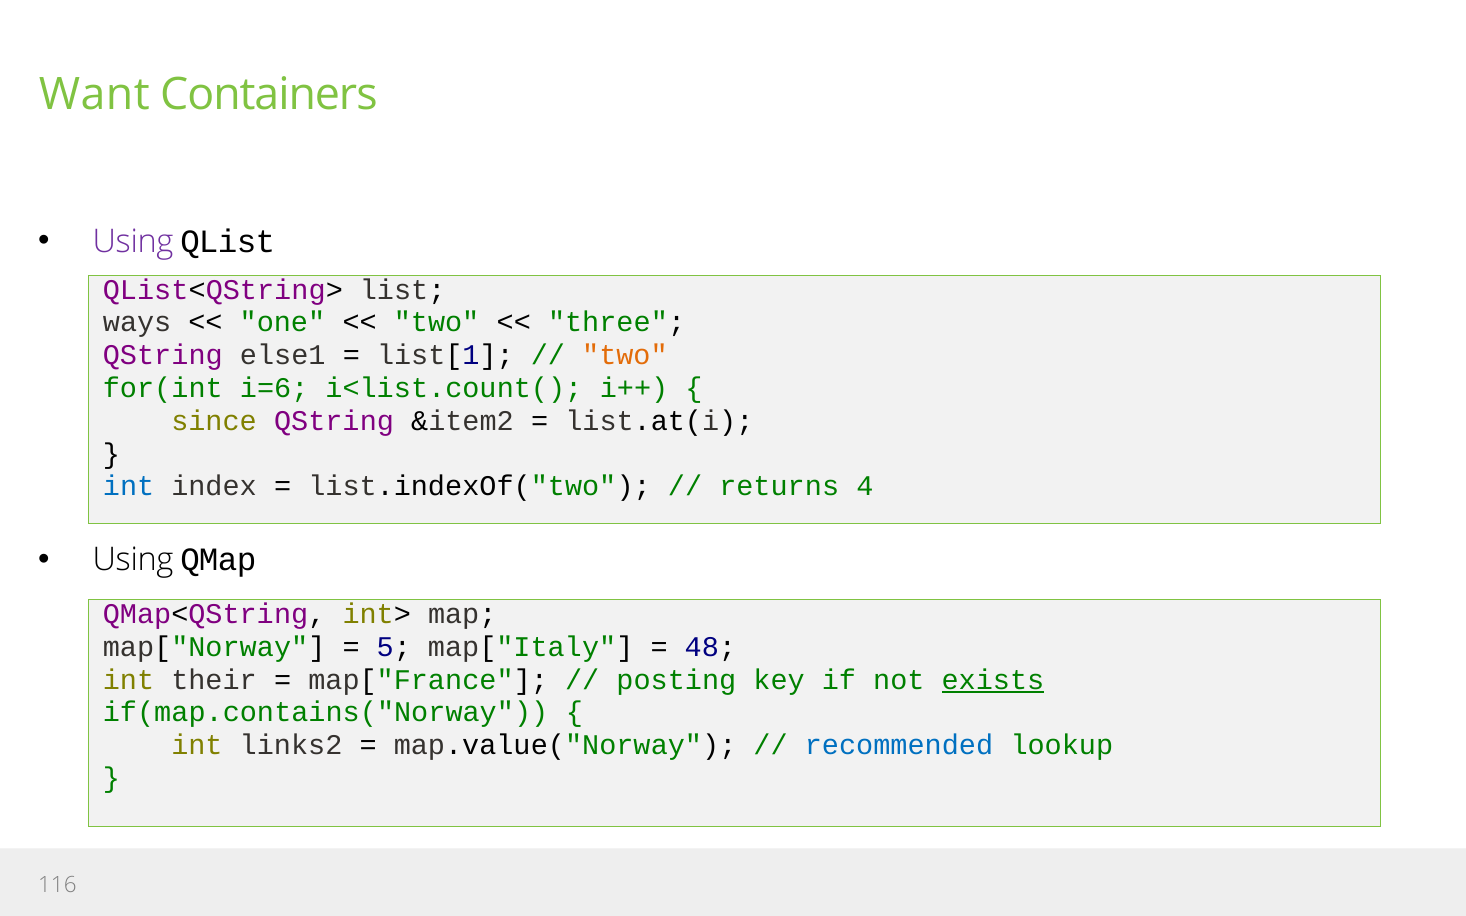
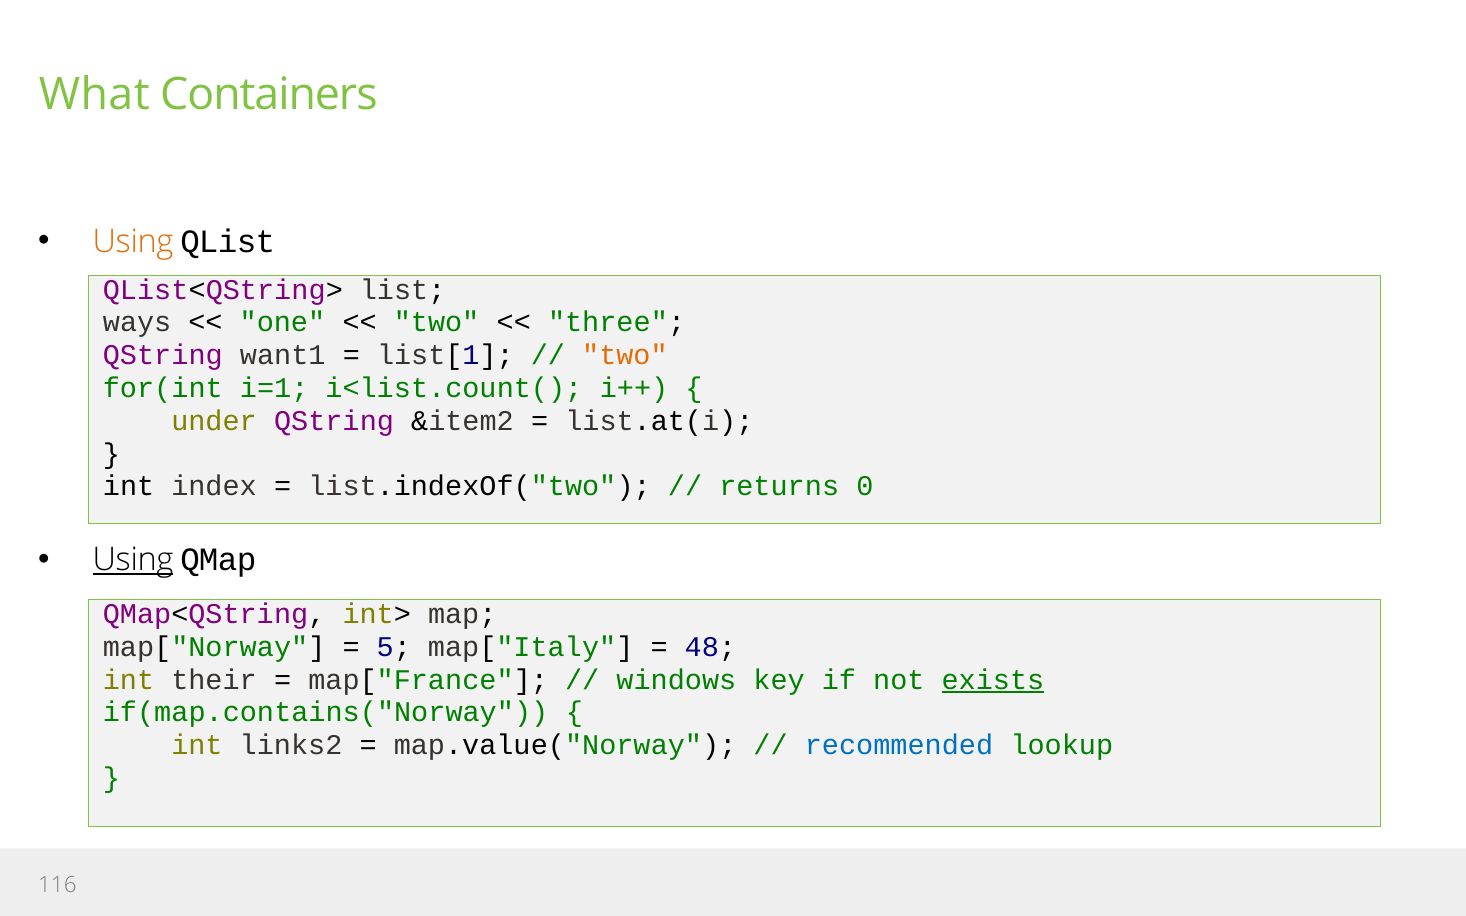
Want: Want -> What
Using at (133, 242) colour: purple -> orange
else1: else1 -> want1
i=6: i=6 -> i=1
since: since -> under
int at (129, 487) colour: blue -> black
4: 4 -> 0
Using at (133, 560) underline: none -> present
posting: posting -> windows
